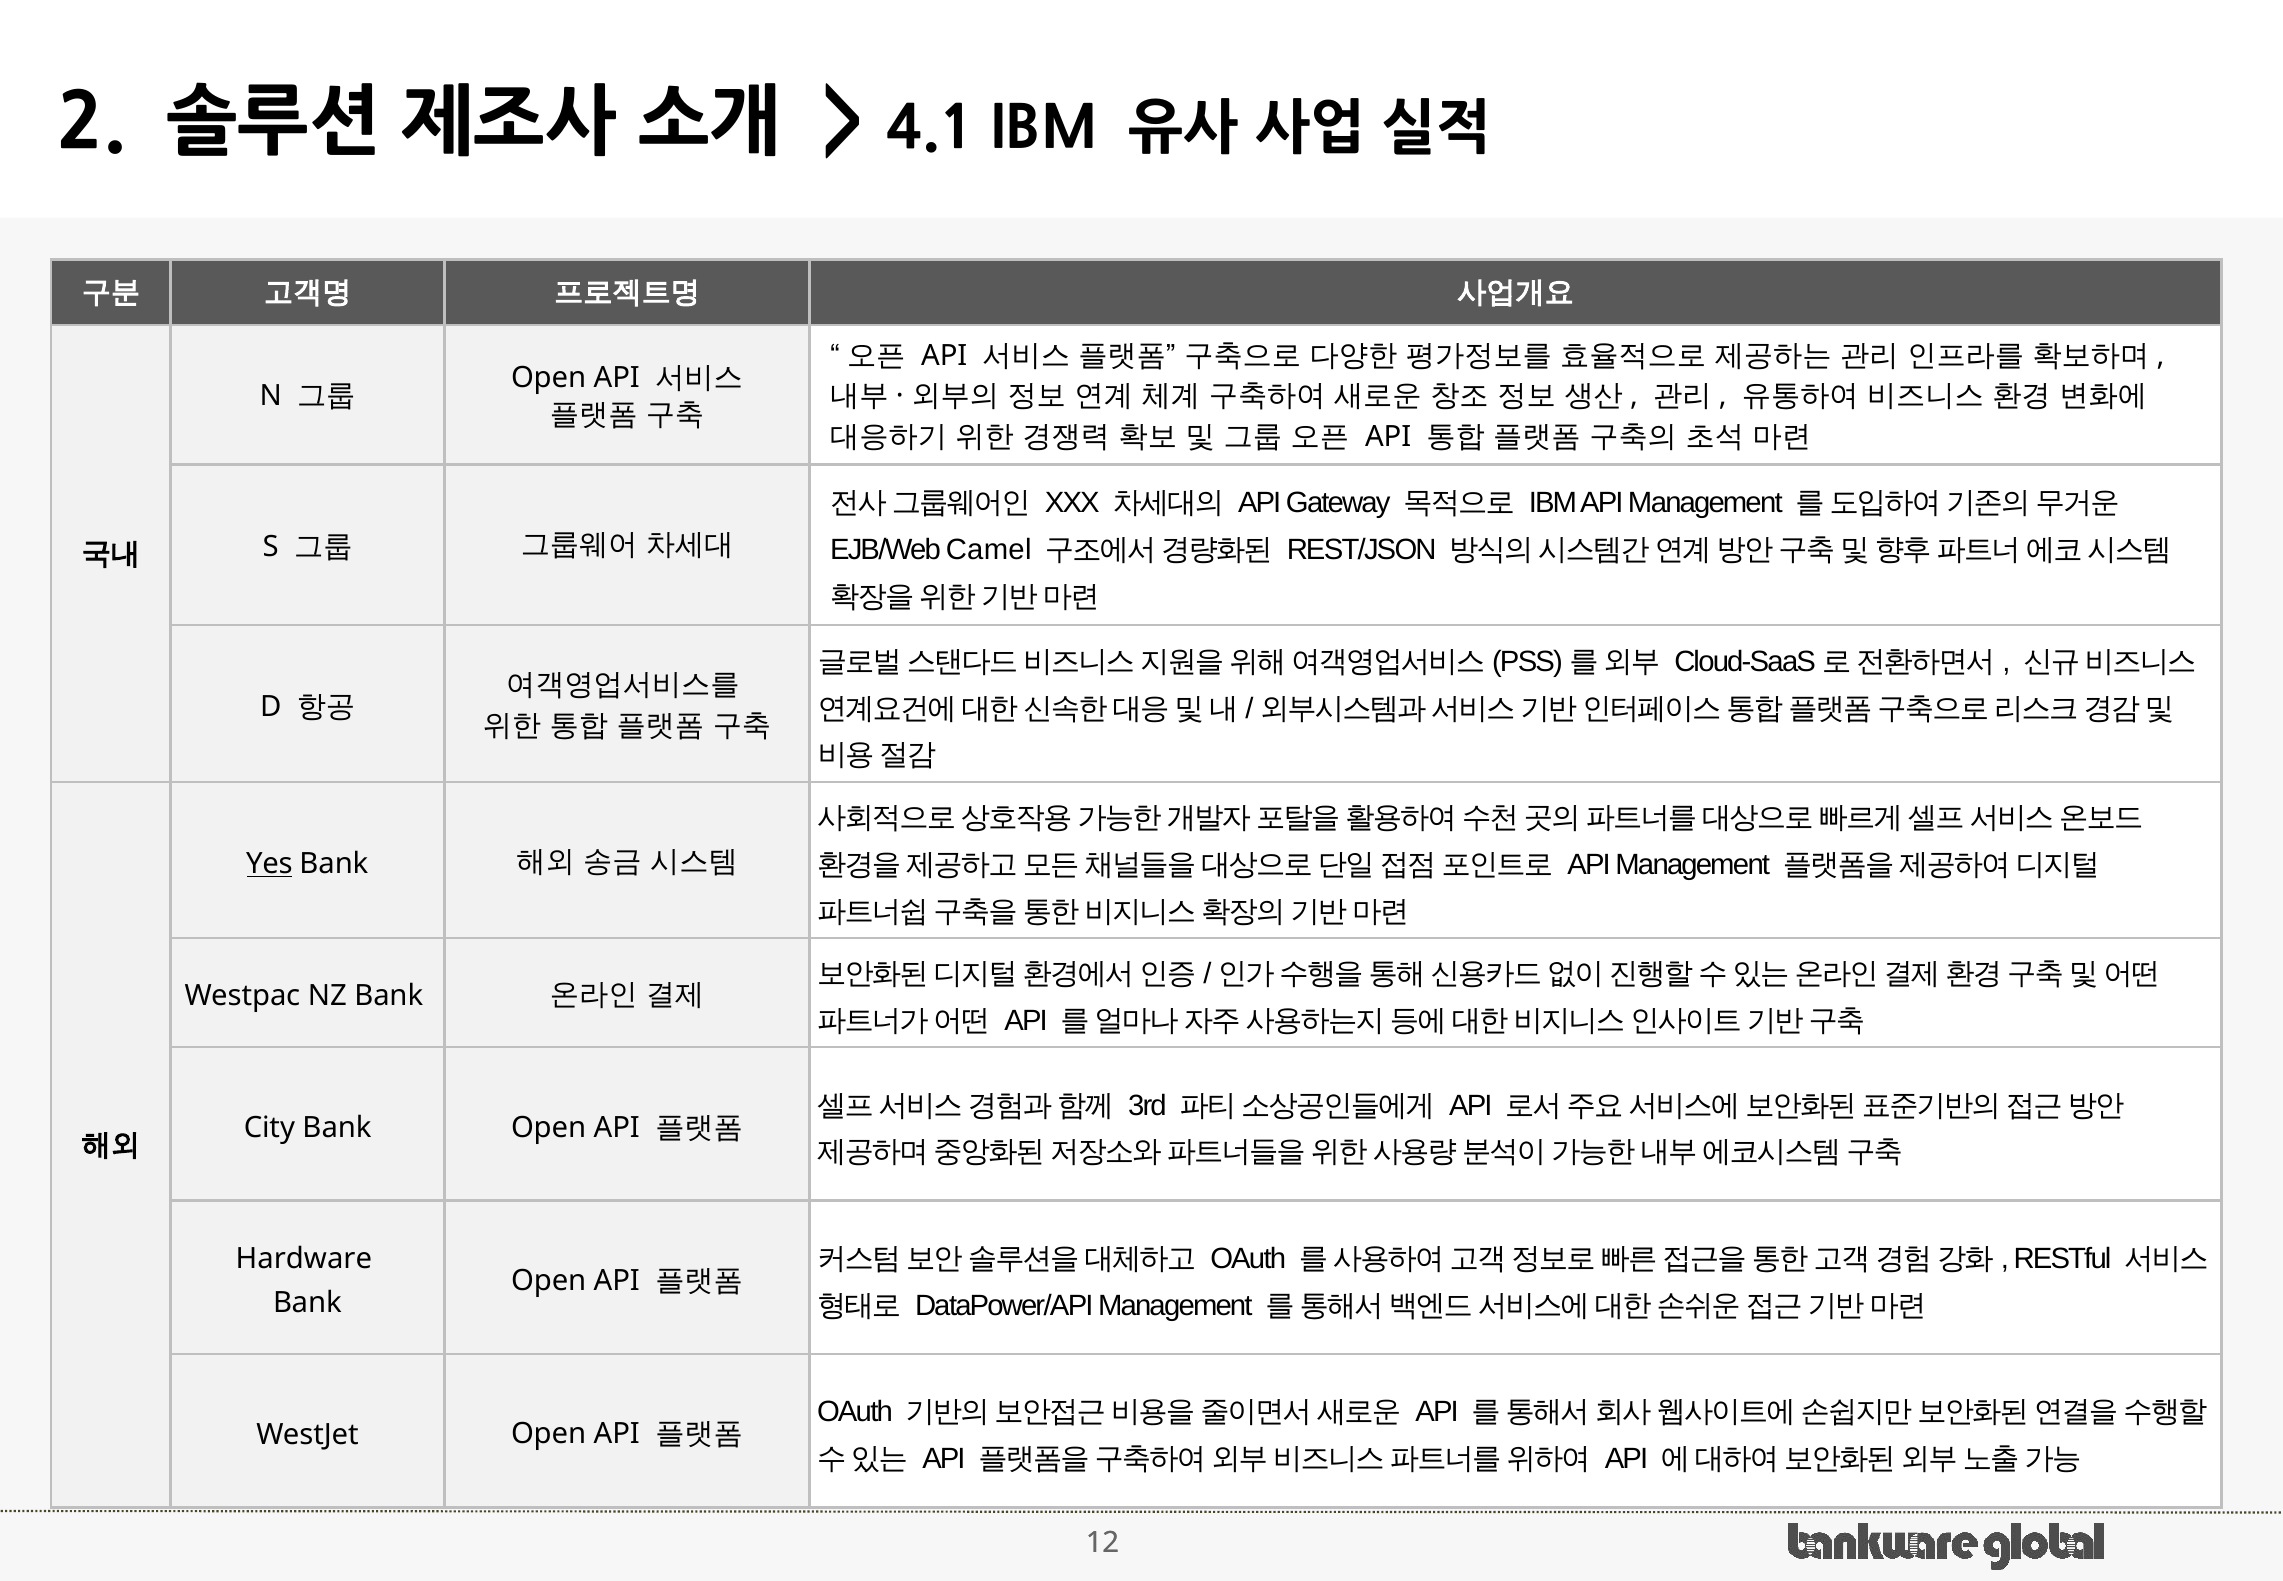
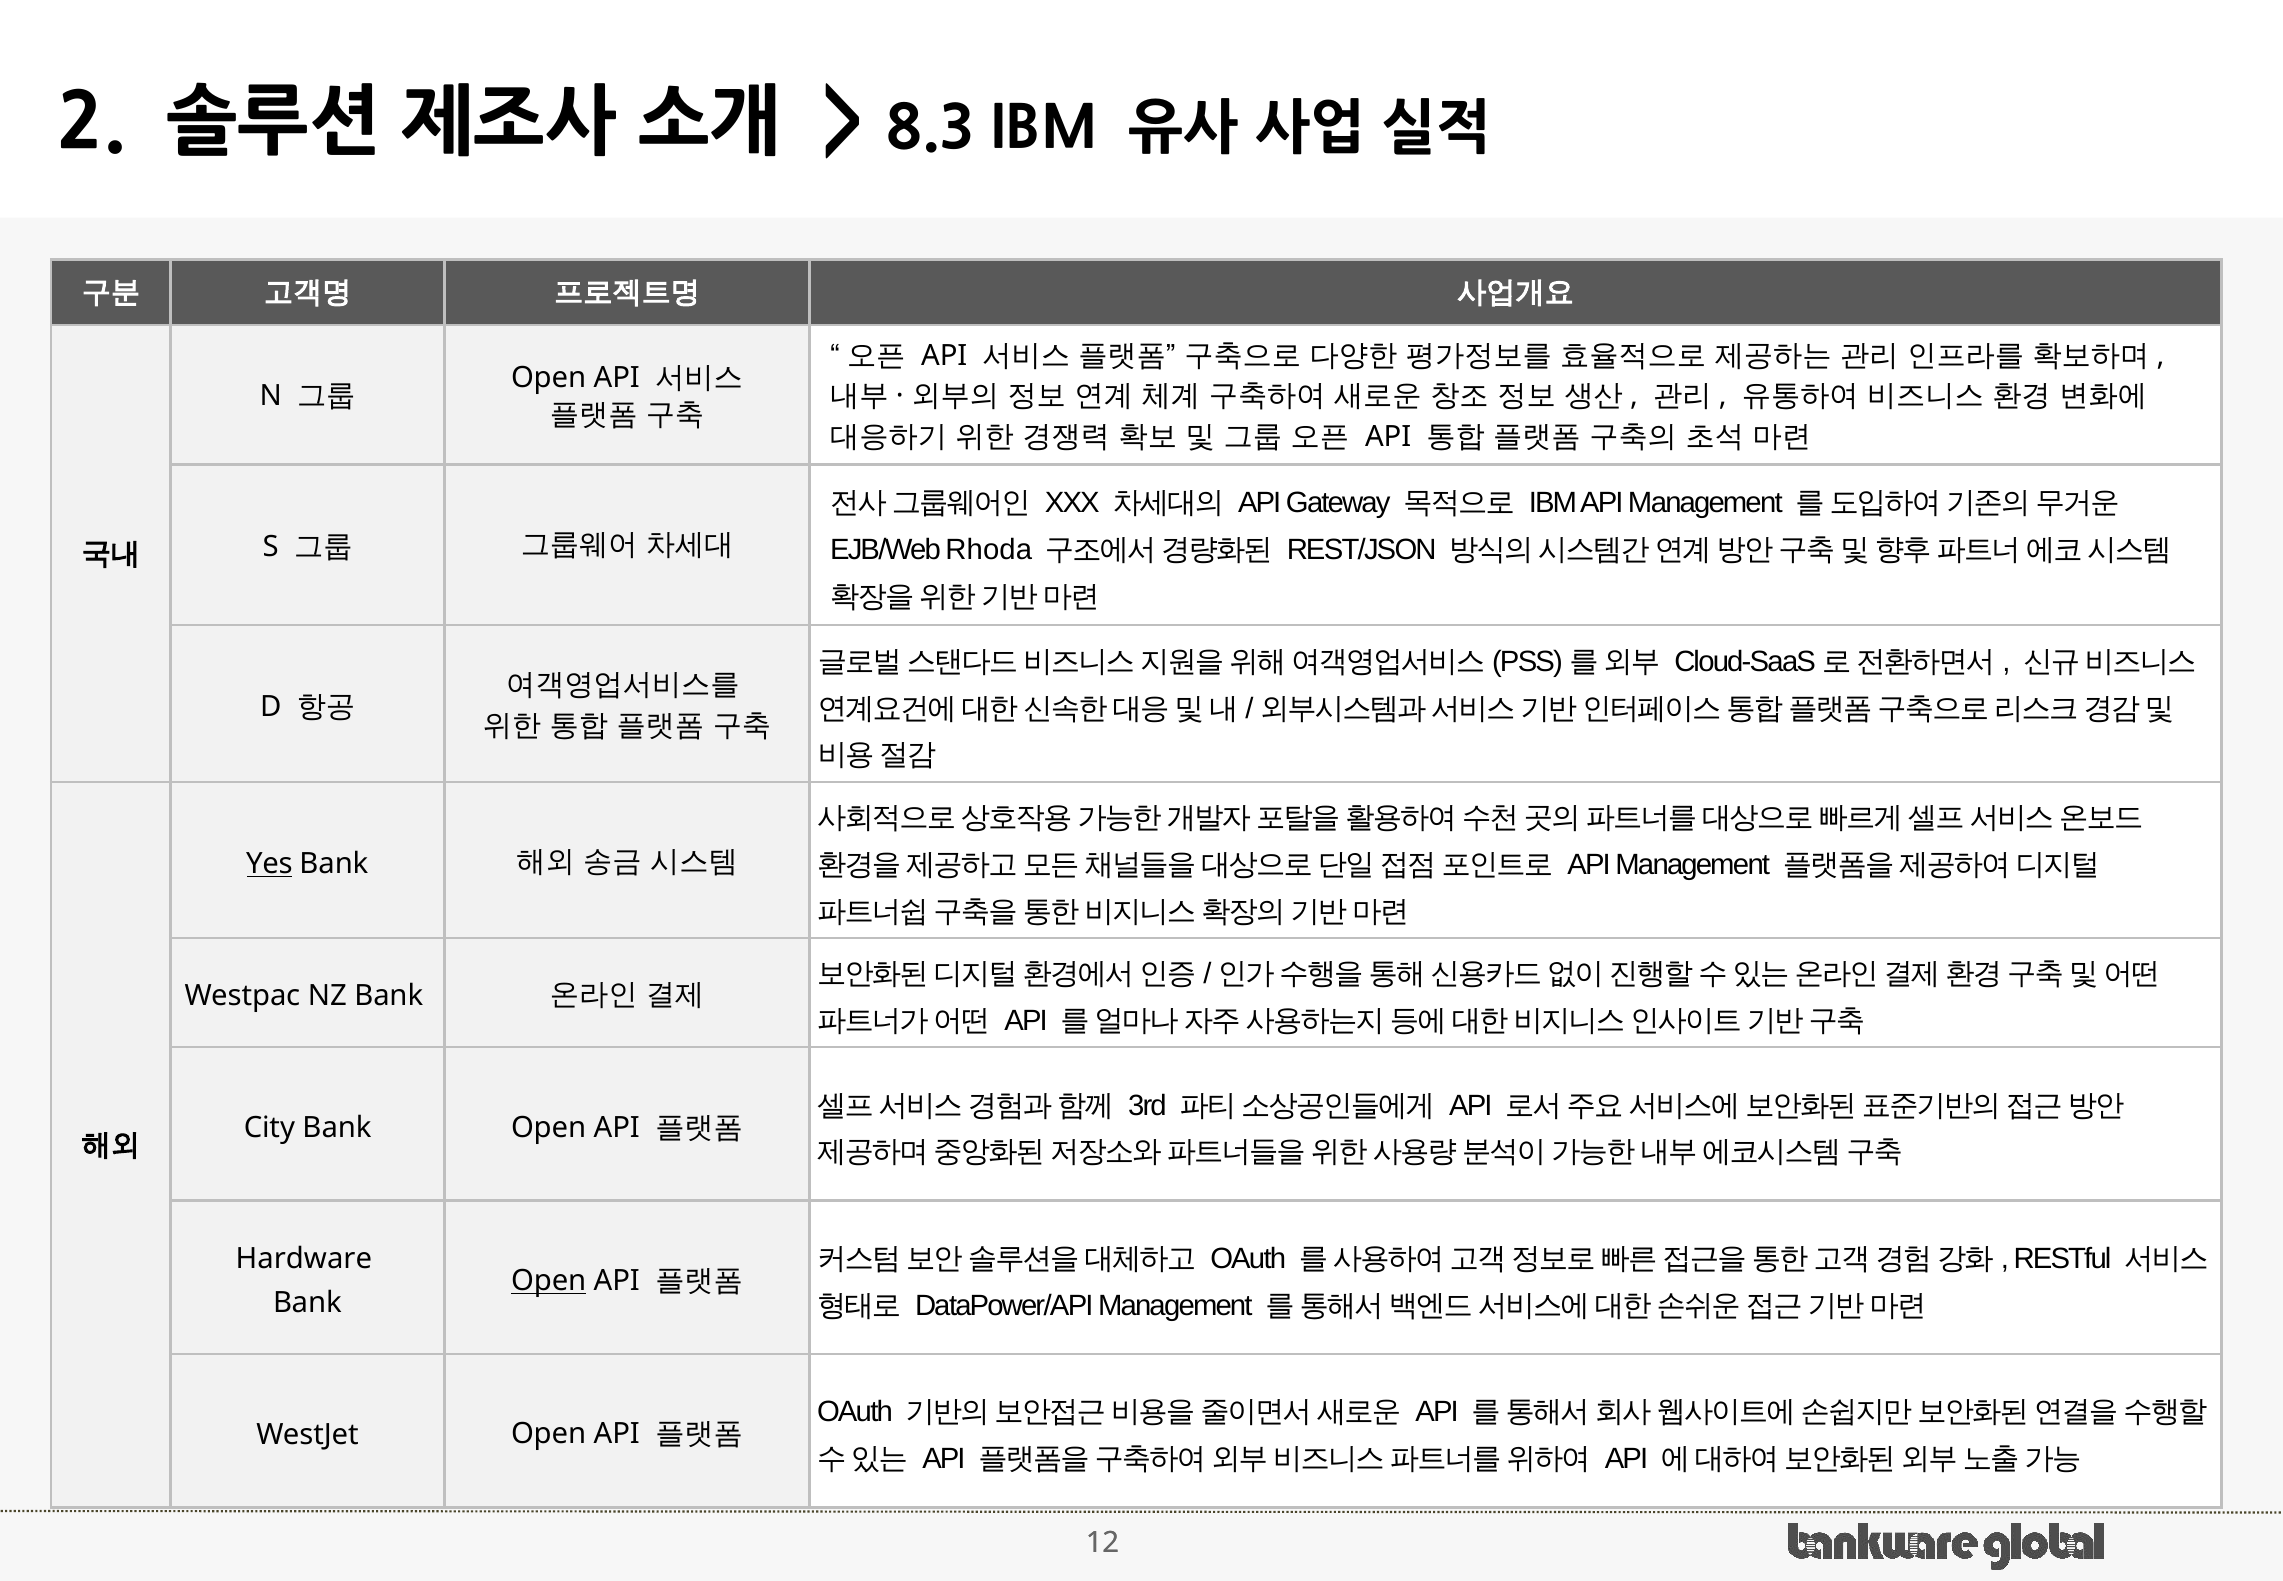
4.1: 4.1 -> 8.3
Camel: Camel -> Rhoda
Open at (549, 1280) underline: none -> present
